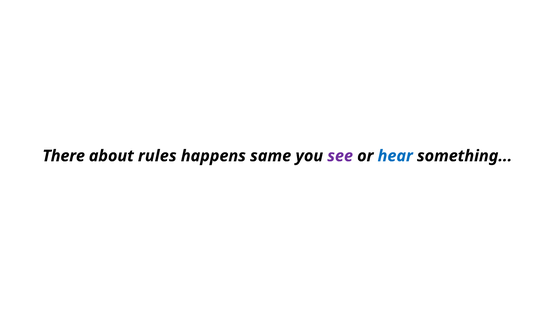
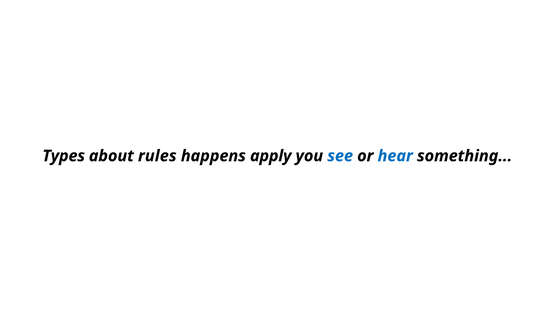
There: There -> Types
same: same -> apply
see colour: purple -> blue
